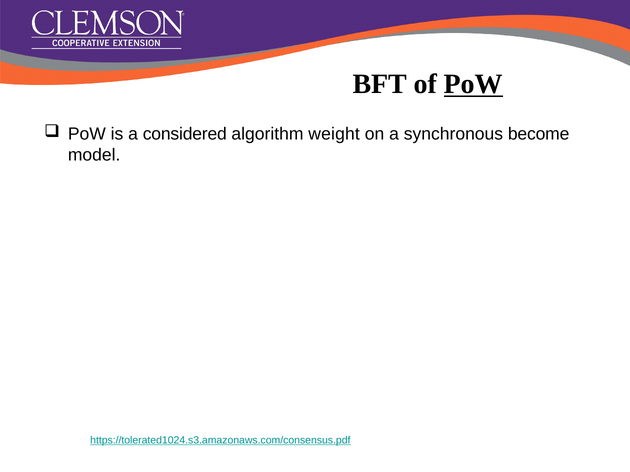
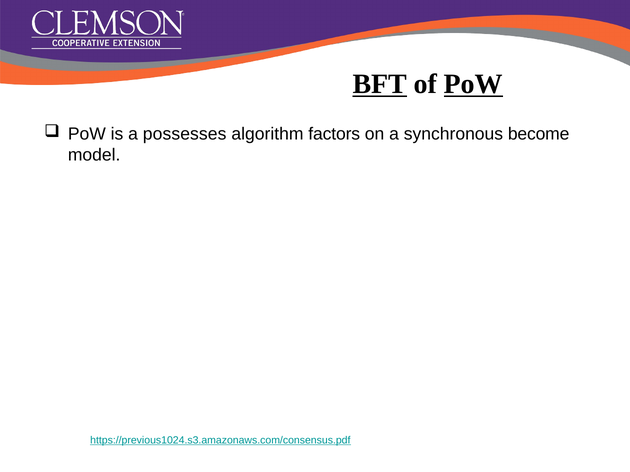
BFT underline: none -> present
considered: considered -> possesses
weight: weight -> factors
https://tolerated1024.s3.amazonaws.com/consensus.pdf: https://tolerated1024.s3.amazonaws.com/consensus.pdf -> https://previous1024.s3.amazonaws.com/consensus.pdf
